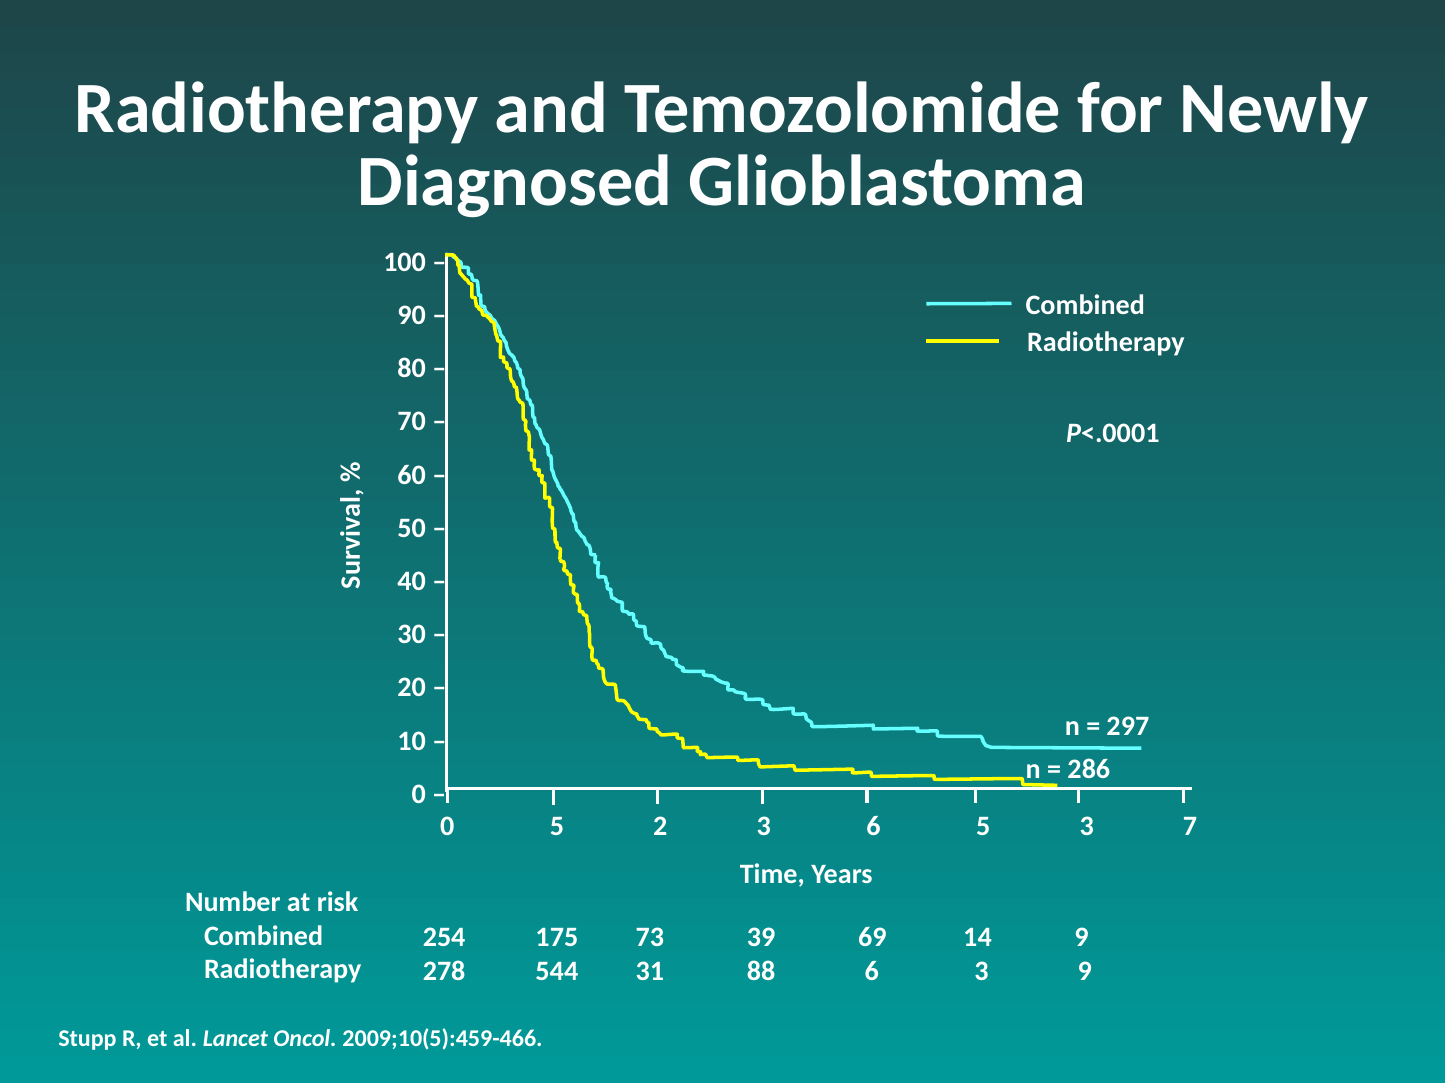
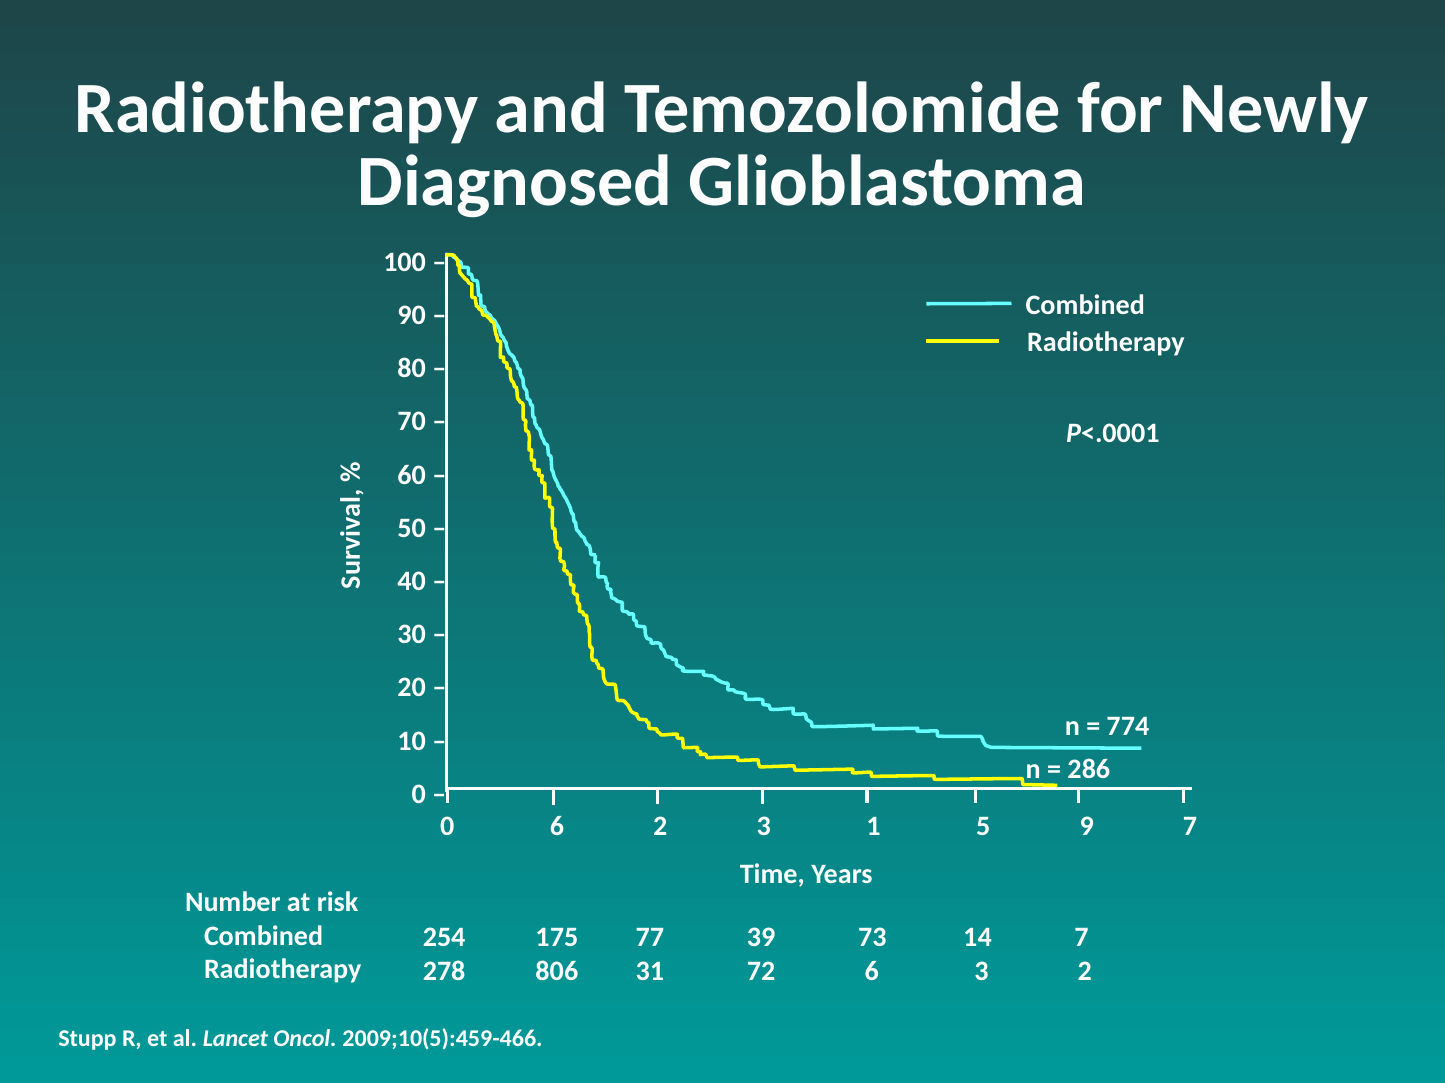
297: 297 -> 774
0 5: 5 -> 6
3 6: 6 -> 1
5 3: 3 -> 9
73: 73 -> 77
69: 69 -> 73
14 9: 9 -> 7
544: 544 -> 806
88: 88 -> 72
3 9: 9 -> 2
